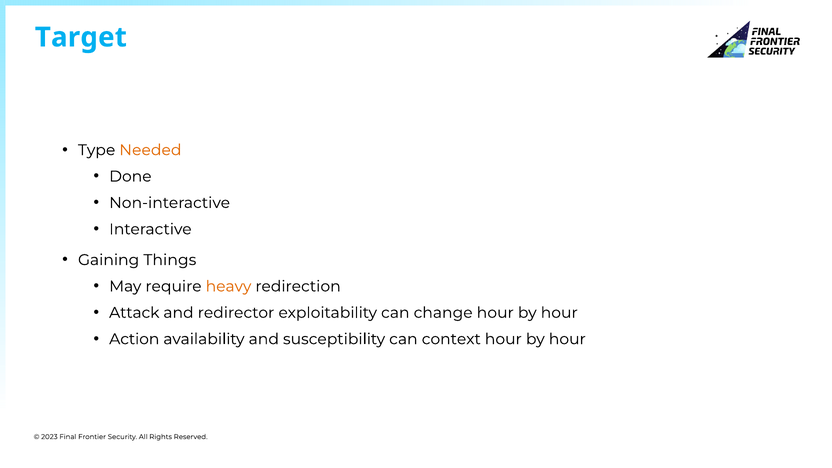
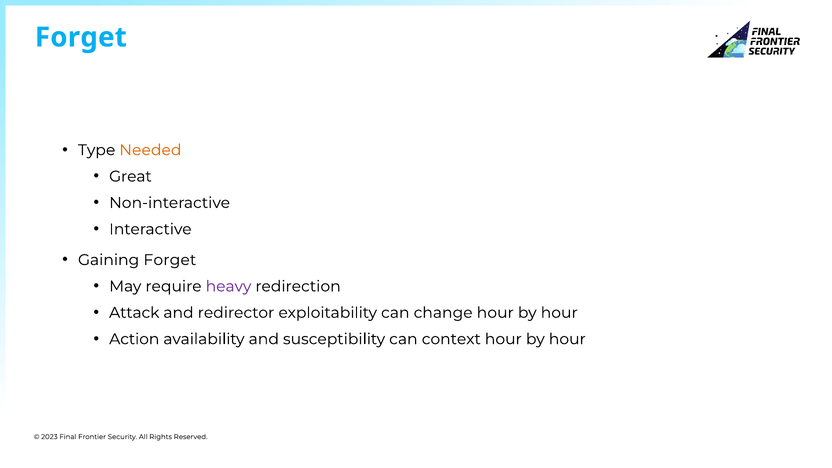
Target at (81, 37): Target -> Forget
Done: Done -> Great
Gaining Things: Things -> Forget
heavy colour: orange -> purple
